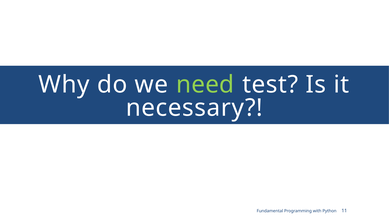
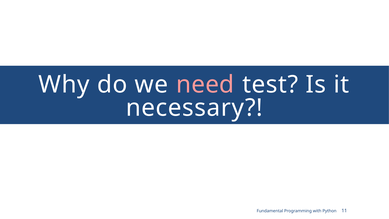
need colour: light green -> pink
